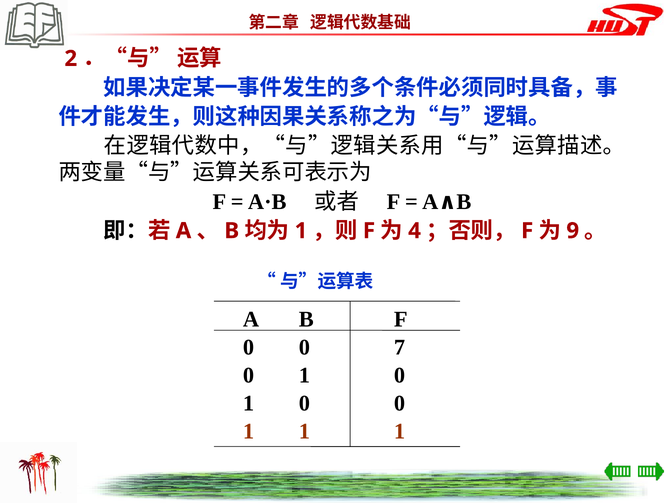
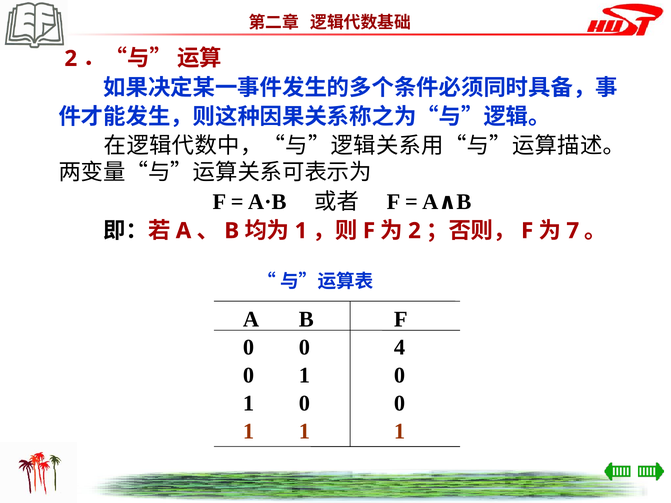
4 at (415, 231): 4 -> 2
9: 9 -> 7
7: 7 -> 4
